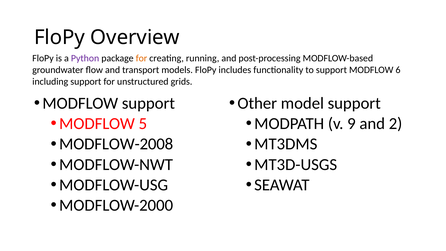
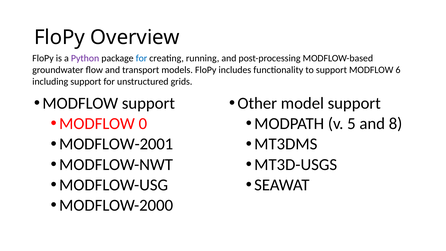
for at (142, 58) colour: orange -> blue
5: 5 -> 0
9: 9 -> 5
2: 2 -> 8
MODFLOW-2008: MODFLOW-2008 -> MODFLOW-2001
